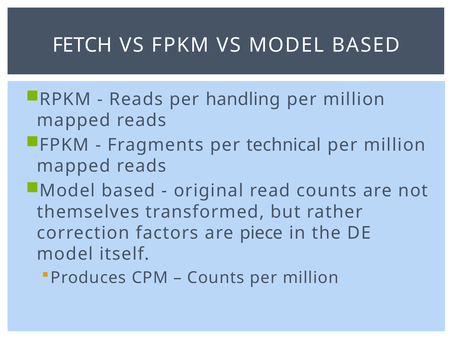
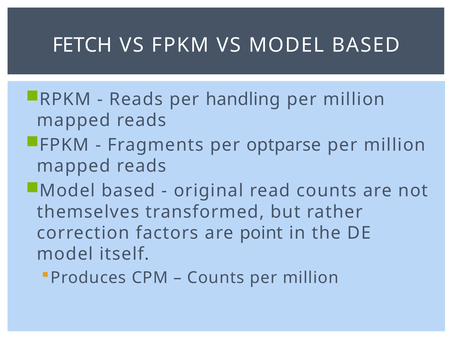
technical: technical -> optparse
piece: piece -> point
